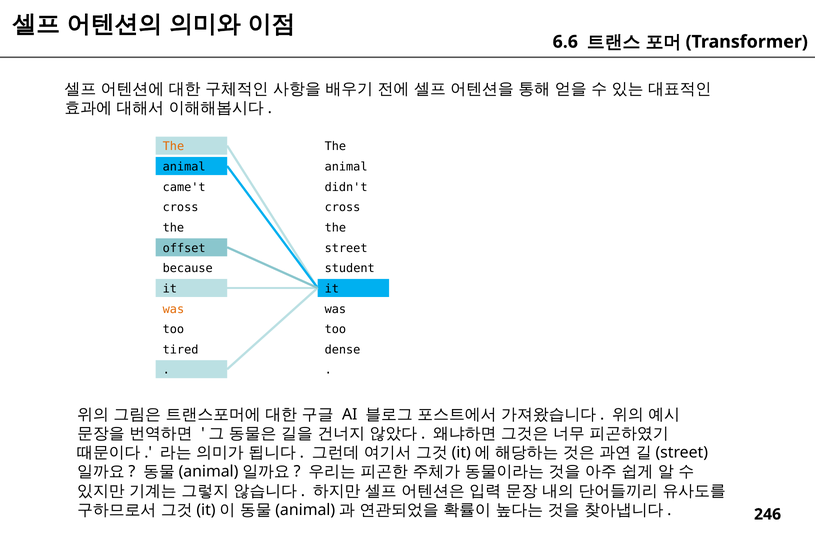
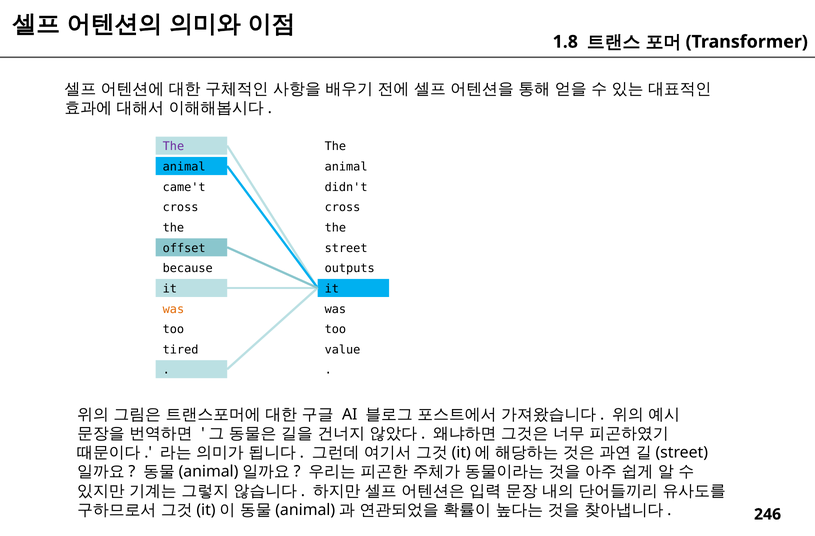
6.6: 6.6 -> 1.8
The at (173, 146) colour: orange -> purple
student: student -> outputs
dense: dense -> value
